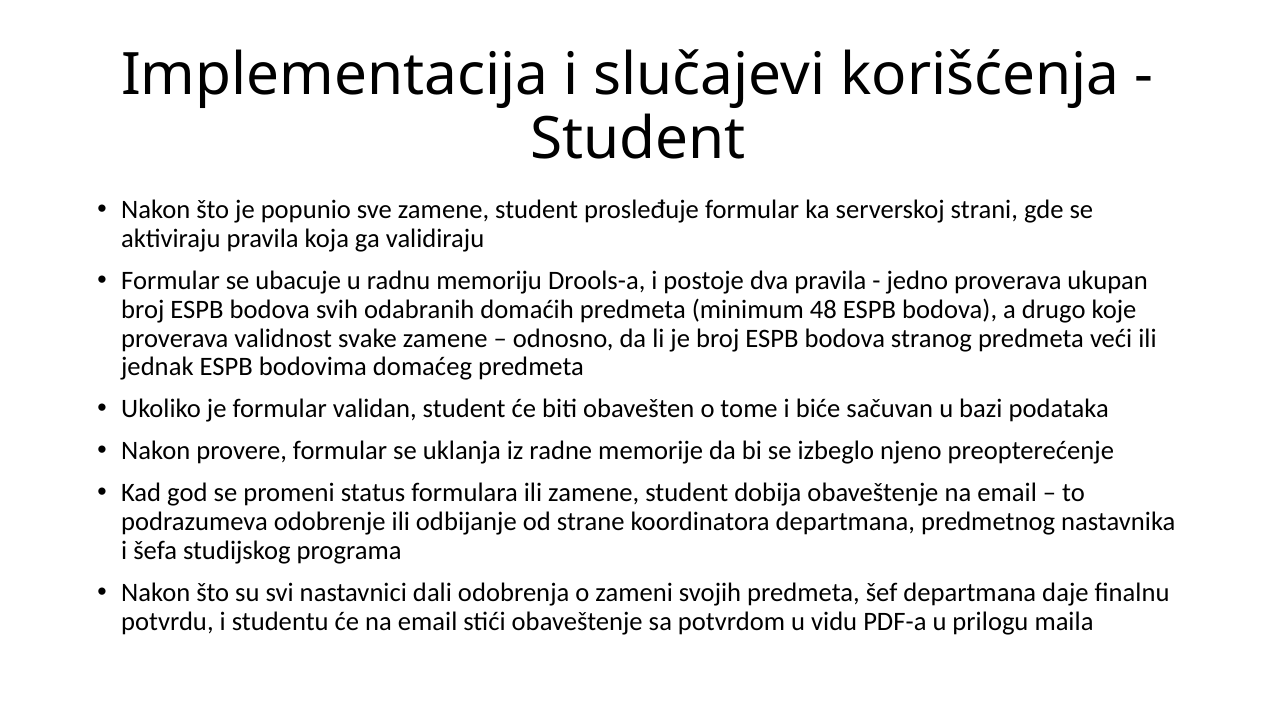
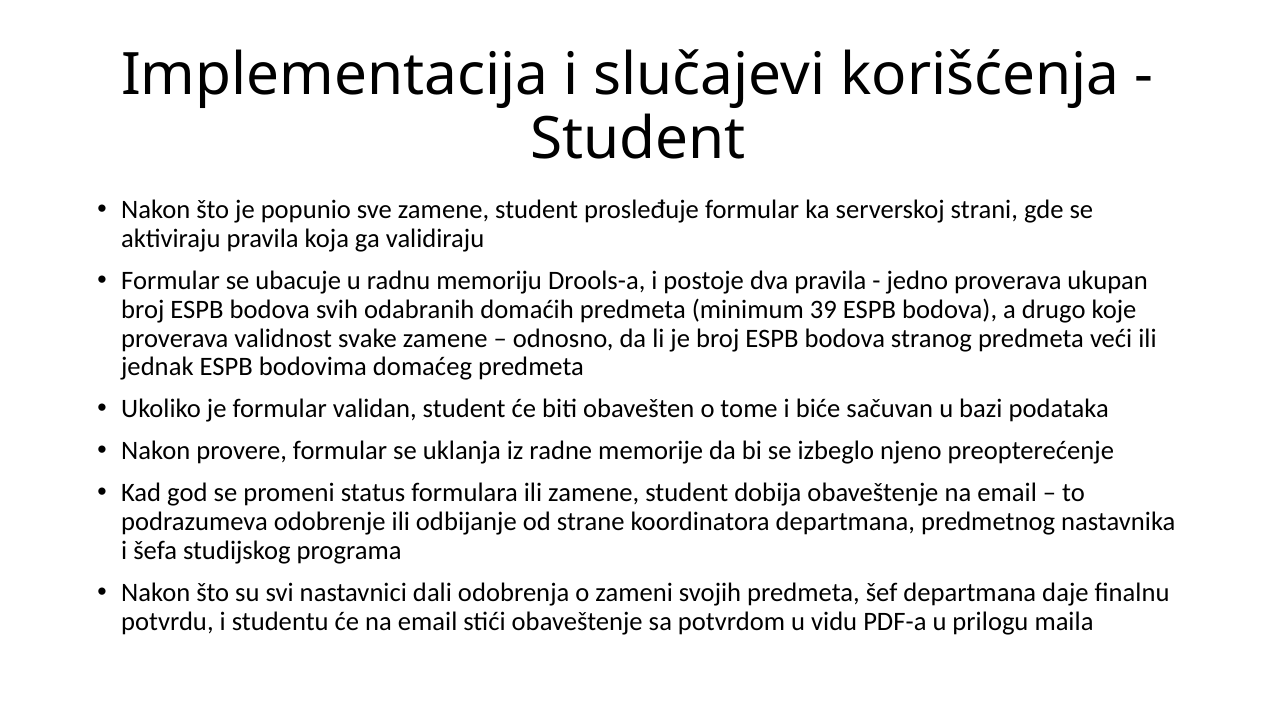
48: 48 -> 39
